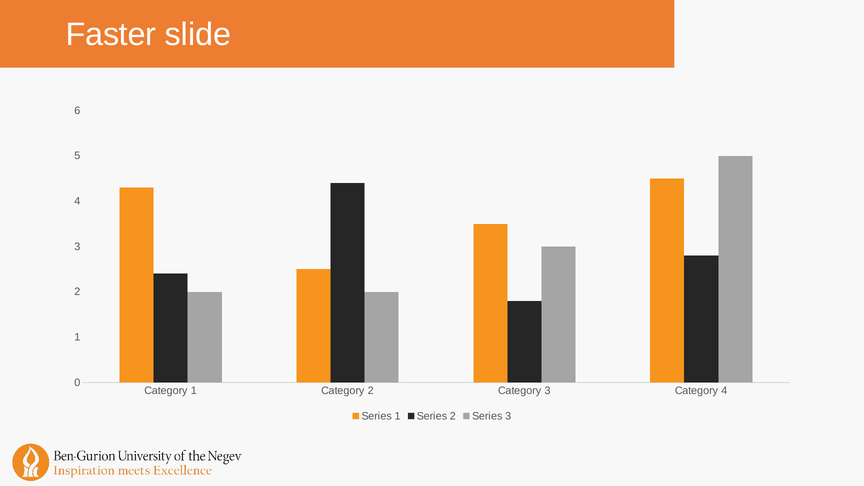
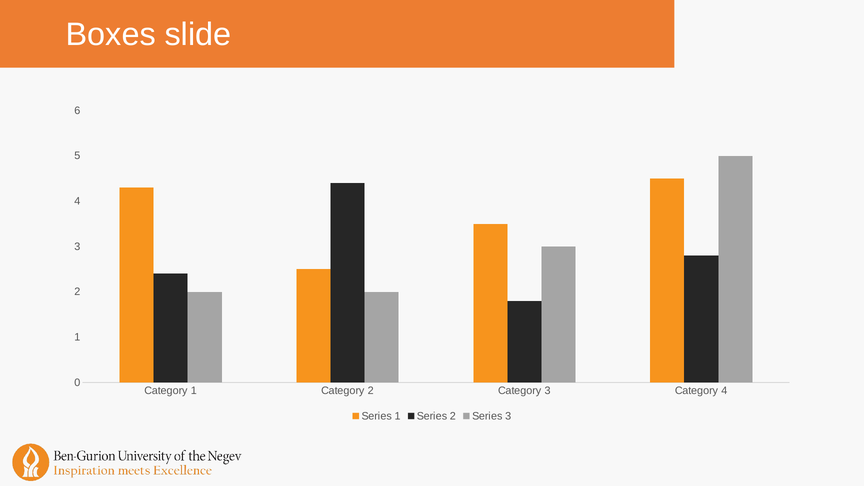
Faster: Faster -> Boxes
